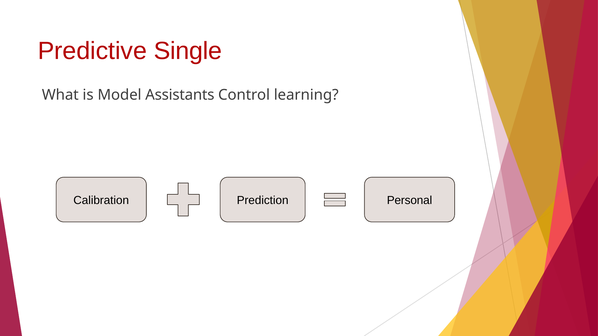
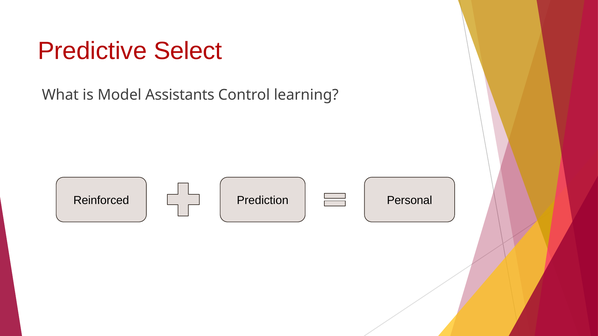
Single: Single -> Select
Calibration: Calibration -> Reinforced
